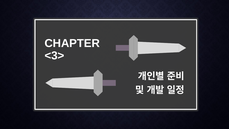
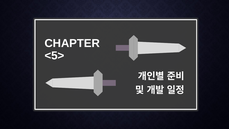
<3>: <3> -> <5>
